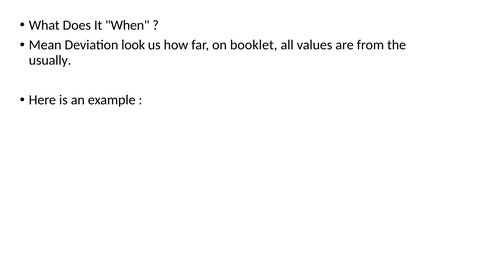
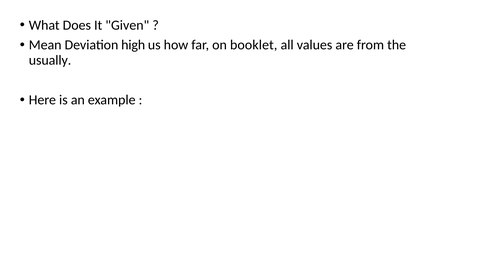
When: When -> Given
look: look -> high
